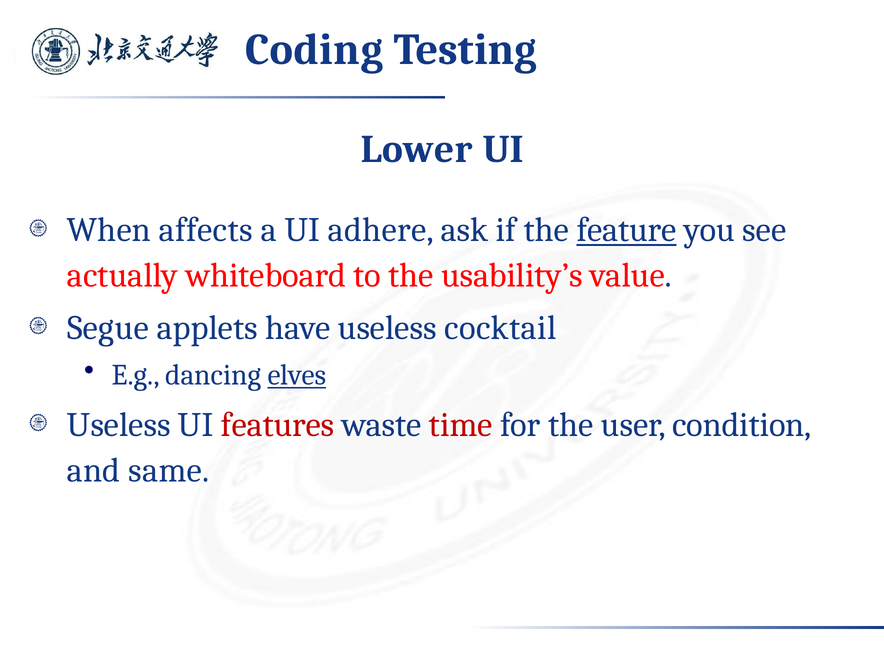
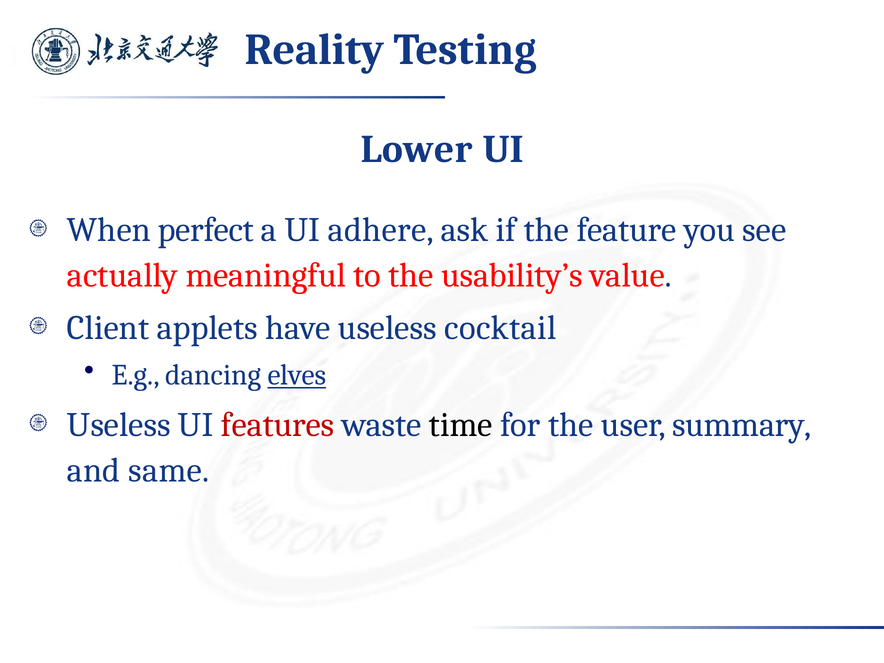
Coding: Coding -> Reality
affects: affects -> perfect
feature underline: present -> none
whiteboard: whiteboard -> meaningful
Segue: Segue -> Client
time colour: red -> black
condition: condition -> summary
